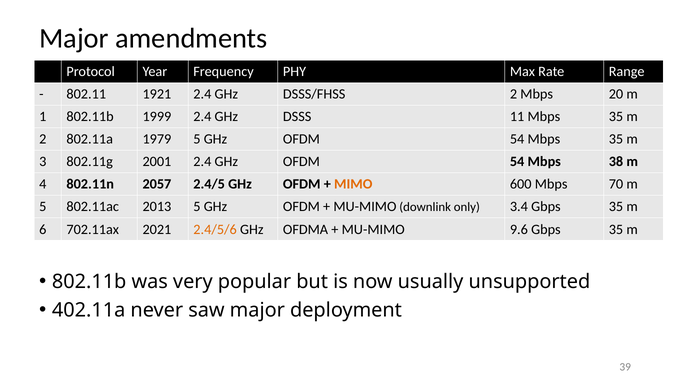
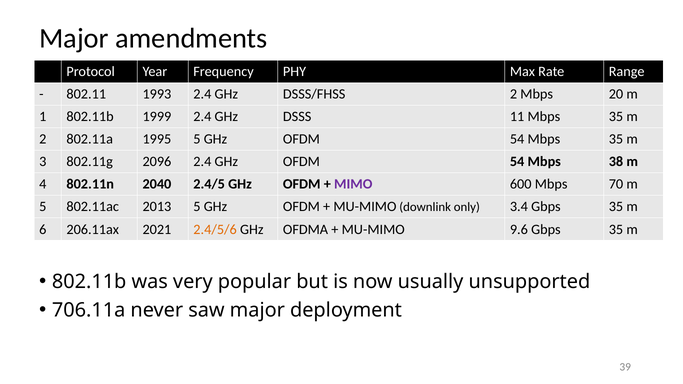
1921: 1921 -> 1993
1979: 1979 -> 1995
2001: 2001 -> 2096
2057: 2057 -> 2040
MIMO colour: orange -> purple
702.11ax: 702.11ax -> 206.11ax
402.11a: 402.11a -> 706.11a
